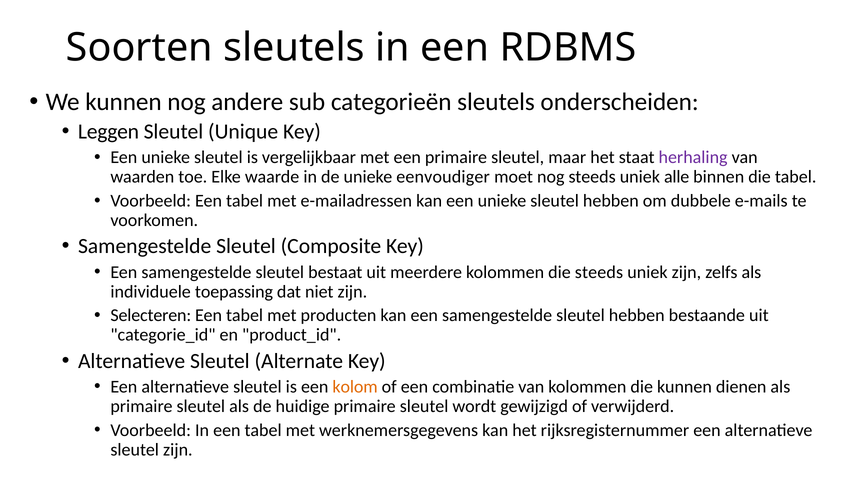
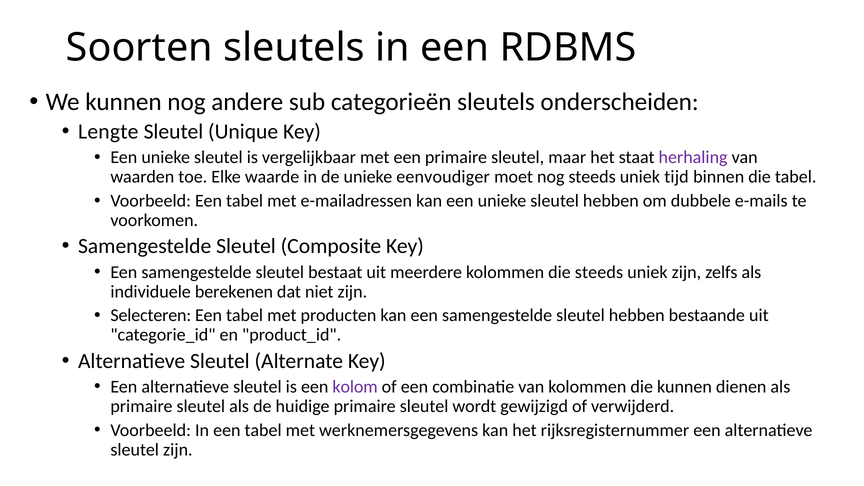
Leggen: Leggen -> Lengte
alle: alle -> tijd
toepassing: toepassing -> berekenen
kolom colour: orange -> purple
